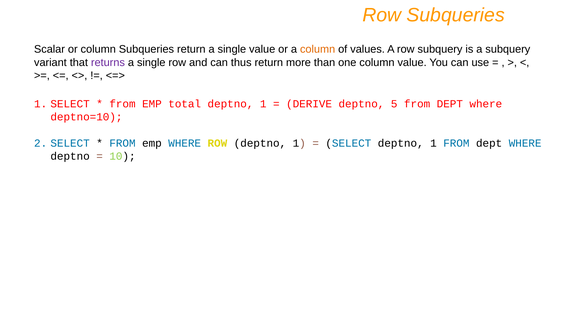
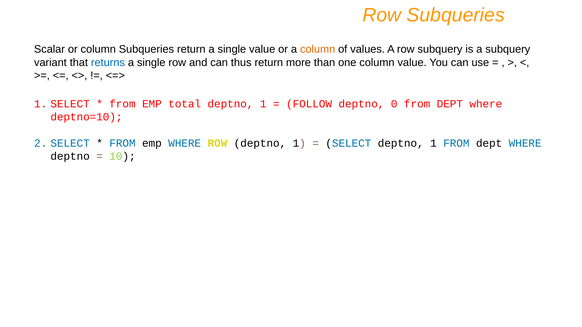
returns colour: purple -> blue
DERIVE: DERIVE -> FOLLOW
5: 5 -> 0
